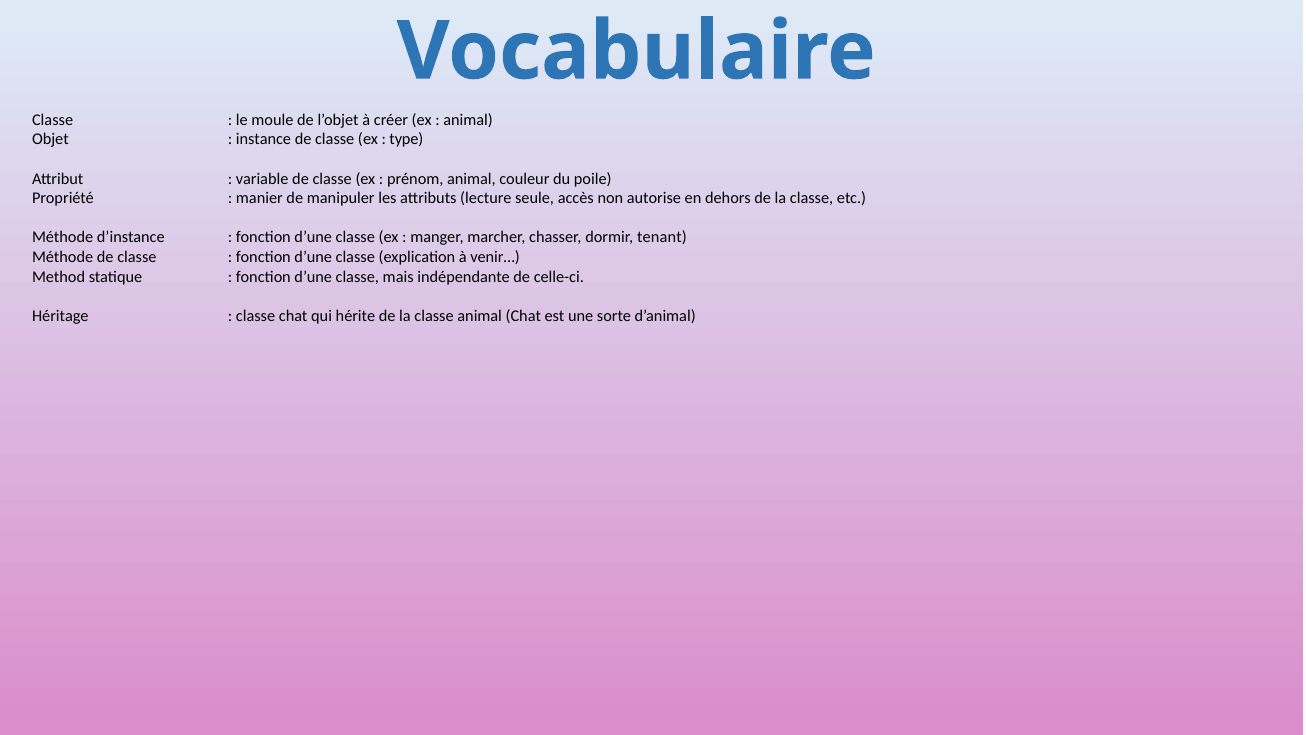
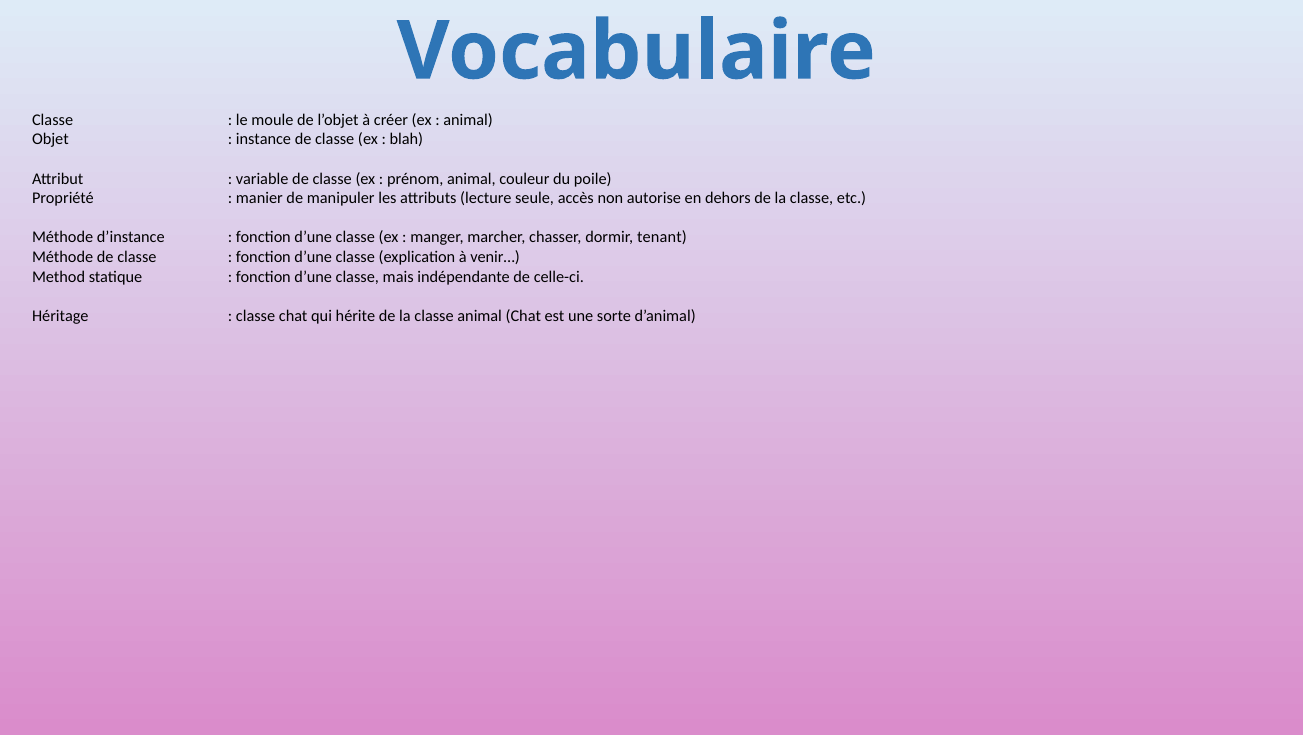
type: type -> blah
